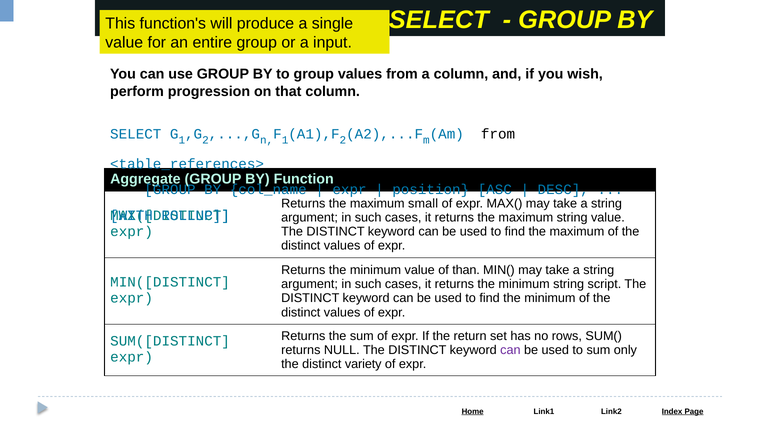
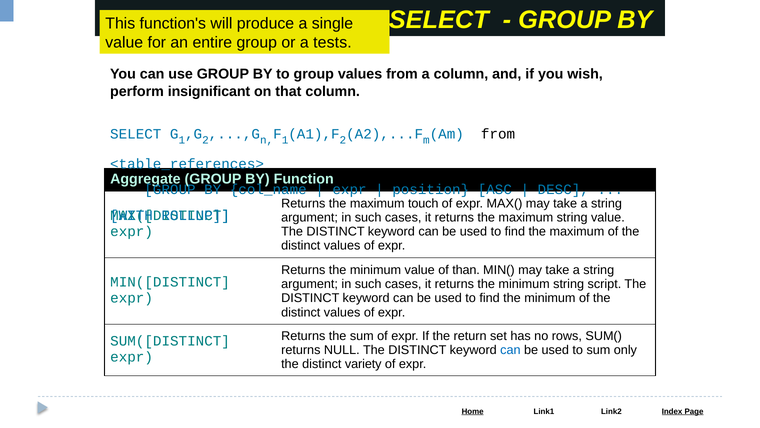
input: input -> tests
progression: progression -> insignificant
small: small -> touch
can at (510, 350) colour: purple -> blue
